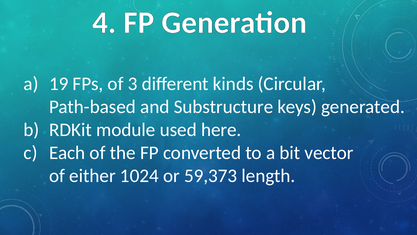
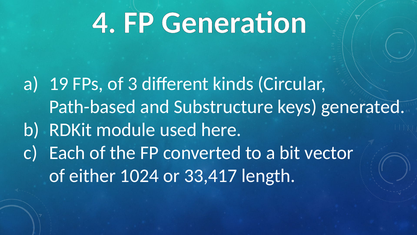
59,373: 59,373 -> 33,417
